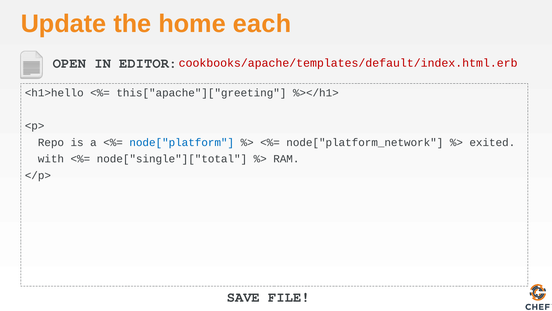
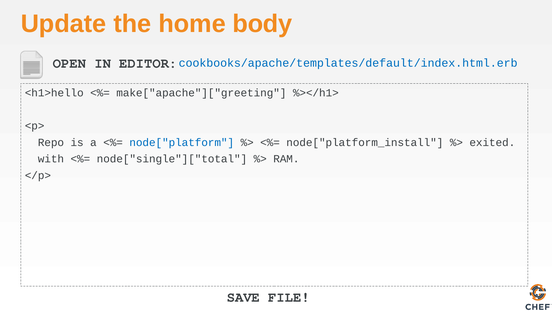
each: each -> body
cookbooks/apache/templates/default/index.html.erb colour: red -> blue
this["apache"]["greeting: this["apache"]["greeting -> make["apache"]["greeting
node["platform_network: node["platform_network -> node["platform_install
